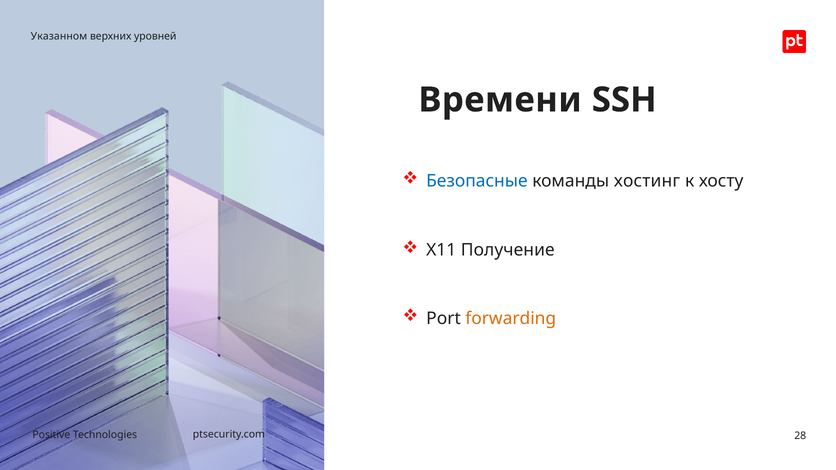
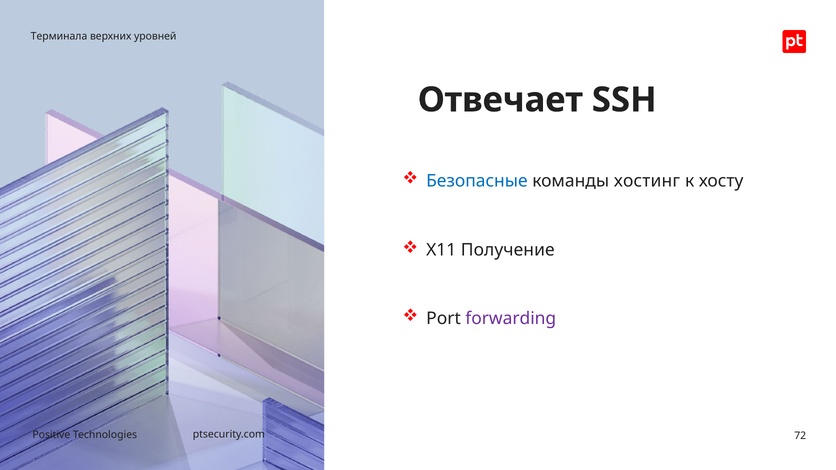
Указанном: Указанном -> Терминала
Времени: Времени -> Отвечает
forwarding colour: orange -> purple
28: 28 -> 72
